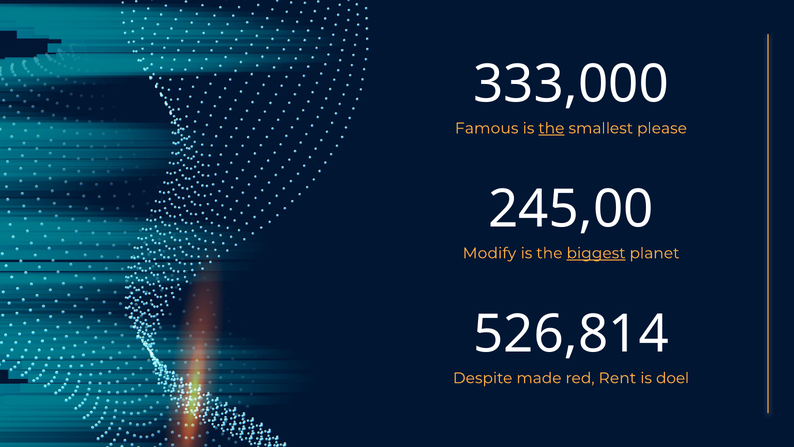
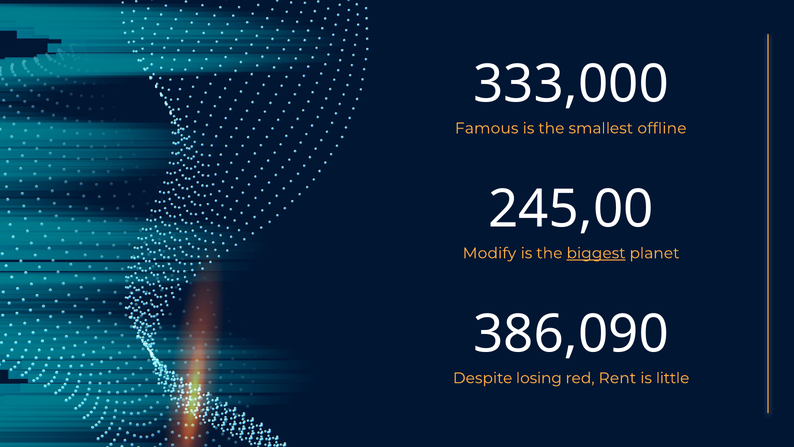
the at (551, 128) underline: present -> none
please: please -> offline
526,814: 526,814 -> 386,090
made: made -> losing
doel: doel -> little
